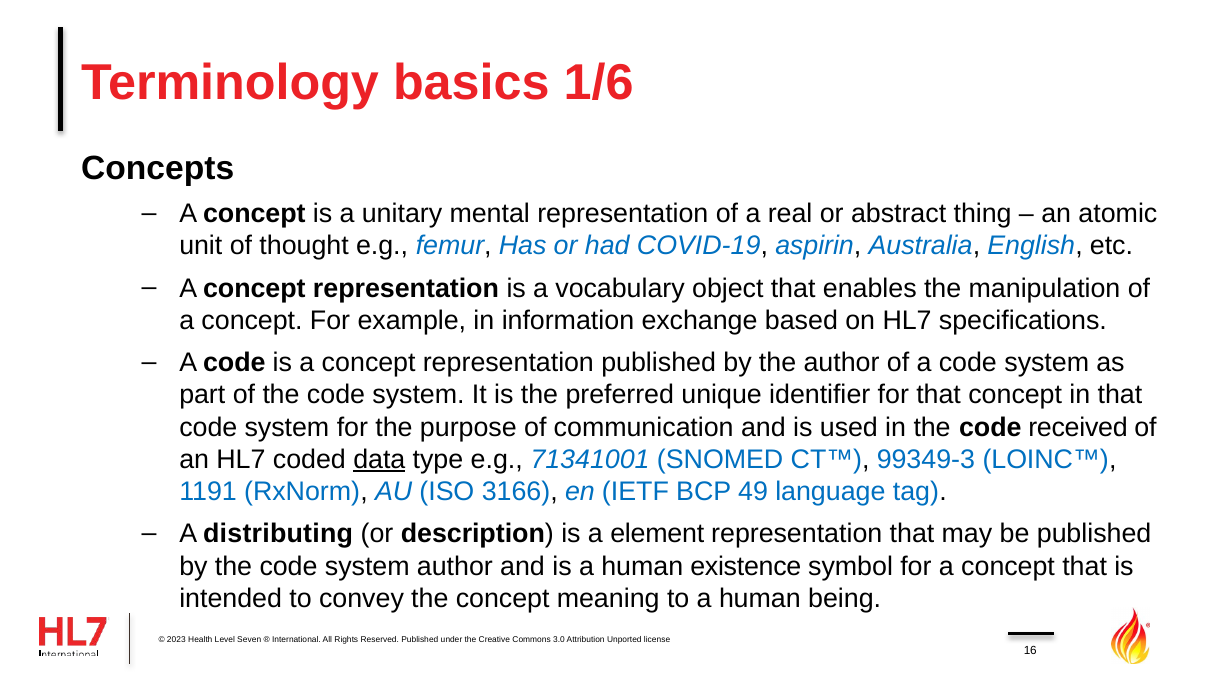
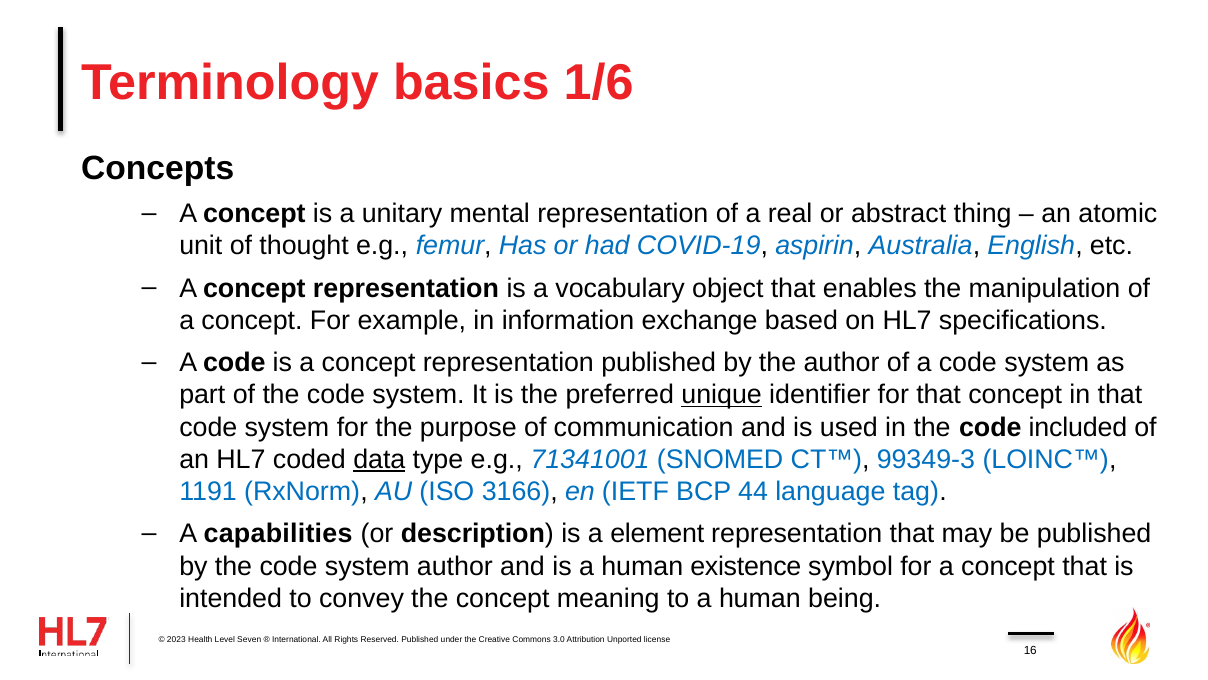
unique underline: none -> present
received: received -> included
49: 49 -> 44
distributing: distributing -> capabilities
